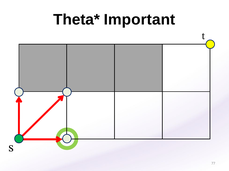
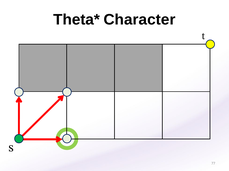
Important: Important -> Character
